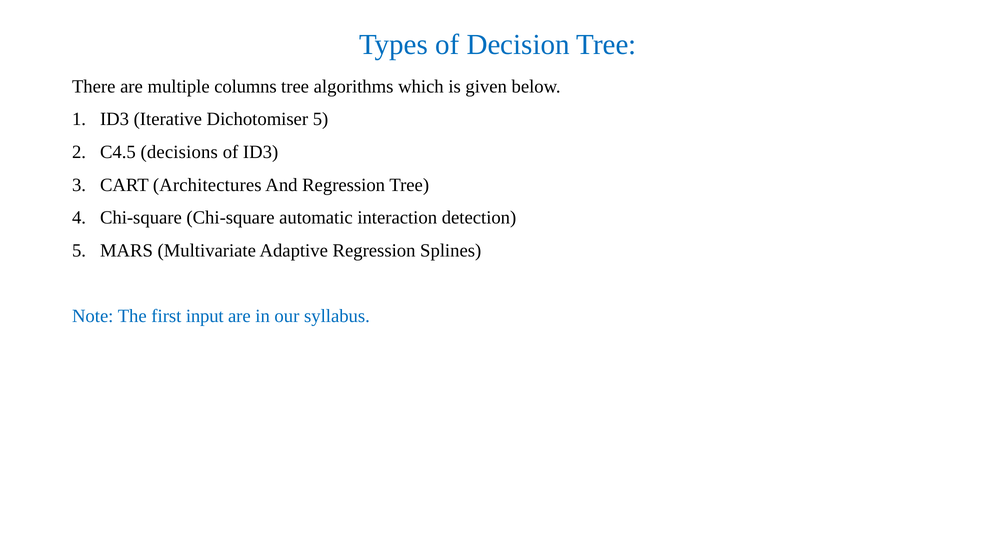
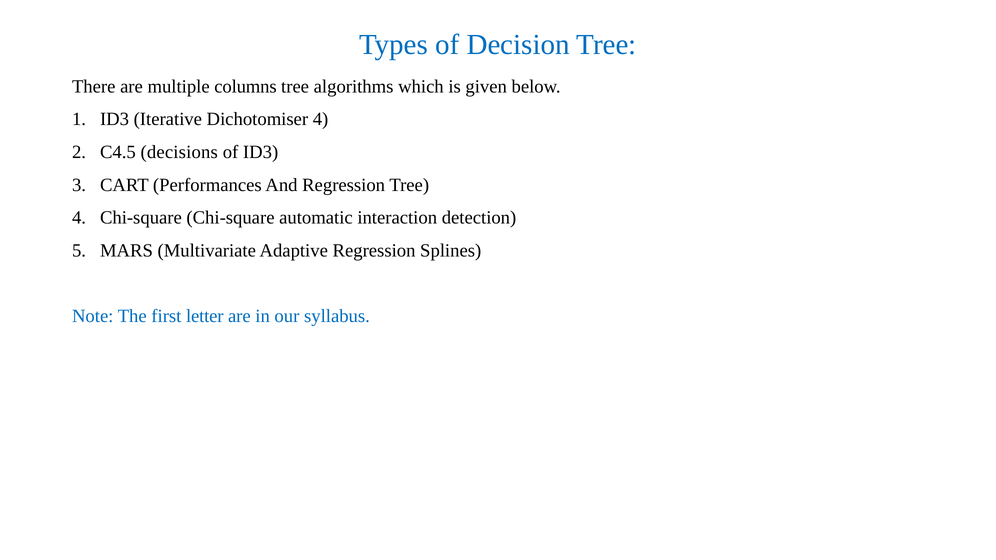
Dichotomiser 5: 5 -> 4
Architectures: Architectures -> Performances
input: input -> letter
